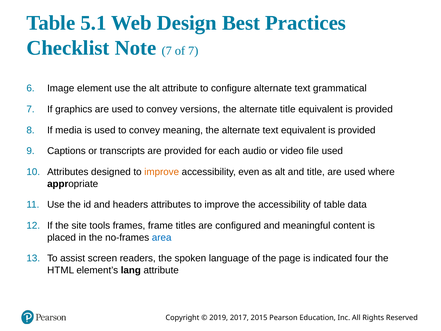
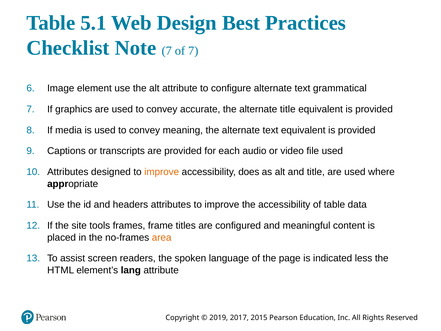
versions: versions -> accurate
even: even -> does
area colour: blue -> orange
four: four -> less
